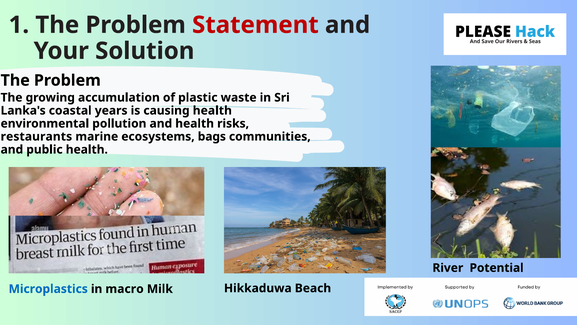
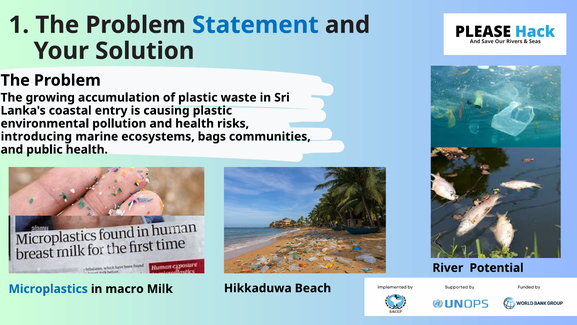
Statement colour: red -> blue
years: years -> entry
causing health: health -> plastic
restaurants: restaurants -> introducing
